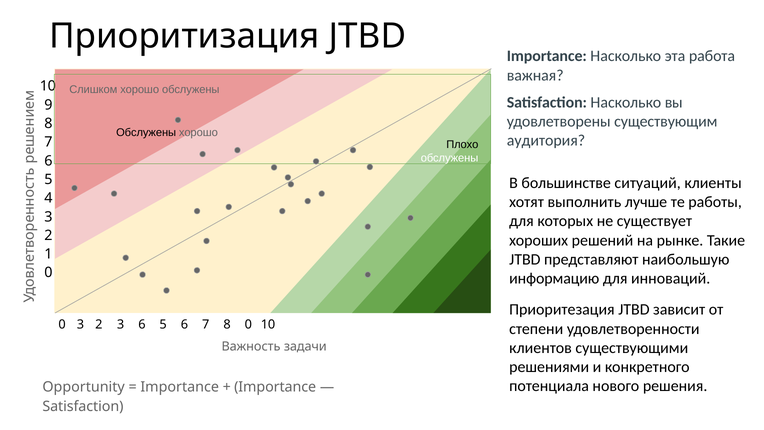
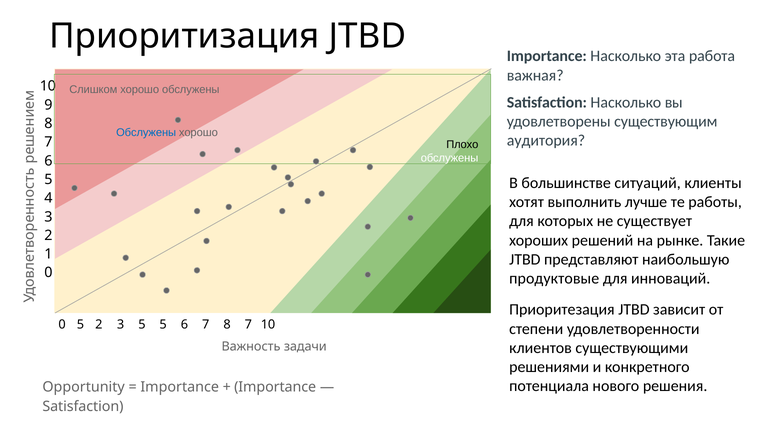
Обслужены at (146, 133) colour: black -> blue
информацию: информацию -> продуктовые
0 3: 3 -> 5
3 6: 6 -> 5
7 8 0: 0 -> 7
